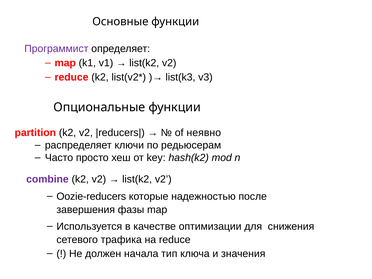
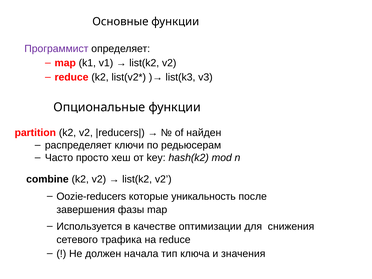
неявно: неявно -> найден
combine colour: purple -> black
надежностью: надежностью -> уникальность
